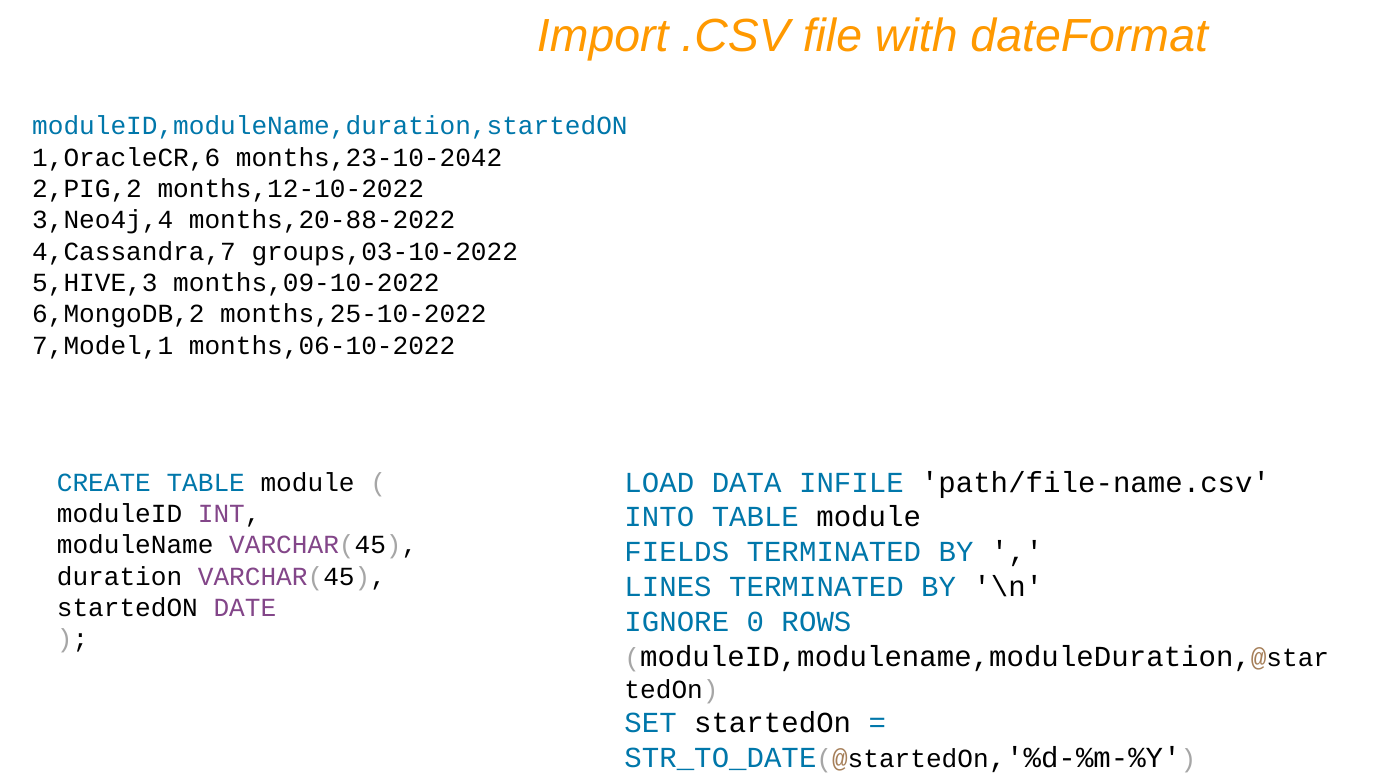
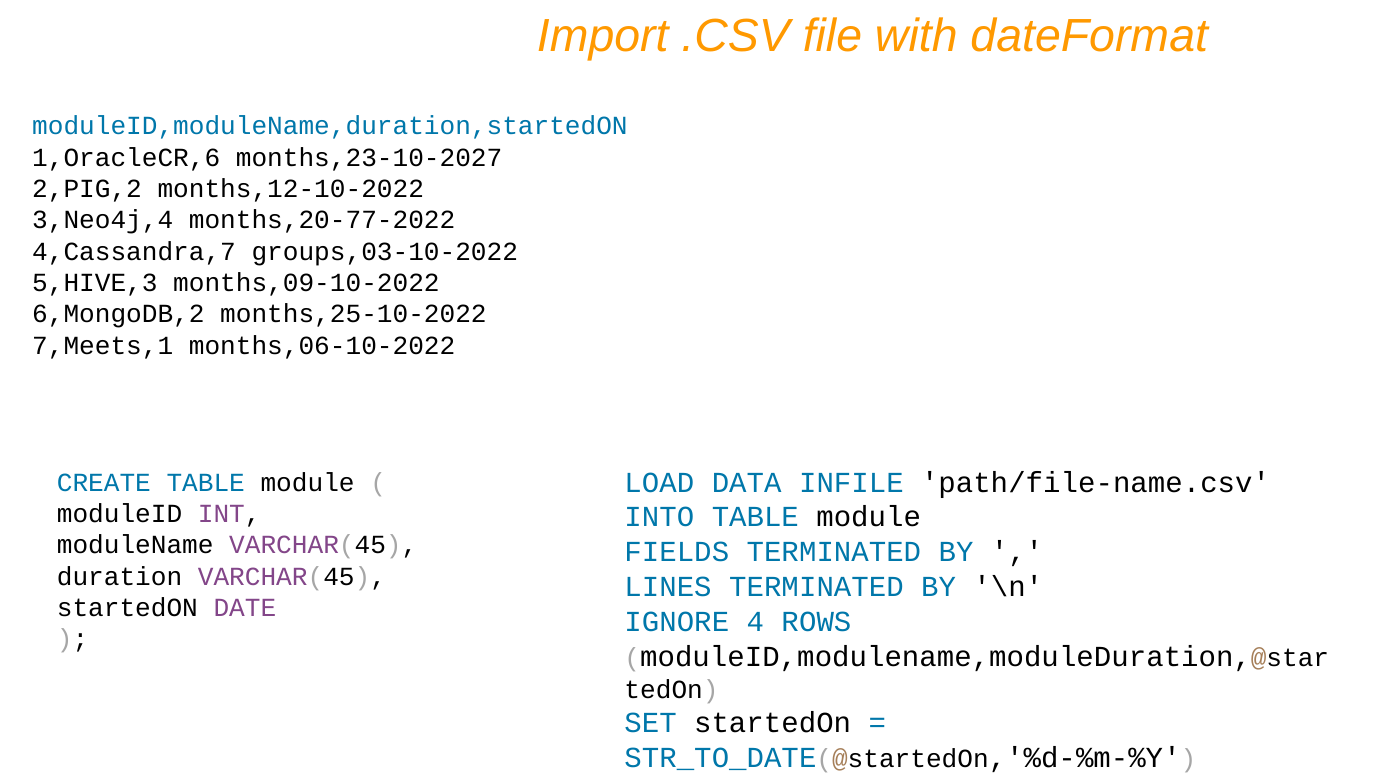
months,23-10-2042: months,23-10-2042 -> months,23-10-2027
months,20-88-2022: months,20-88-2022 -> months,20-77-2022
7,Model,1: 7,Model,1 -> 7,Meets,1
0: 0 -> 4
